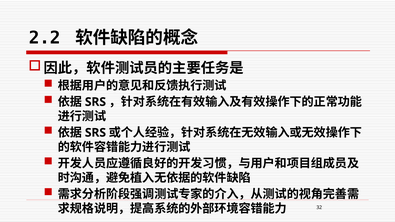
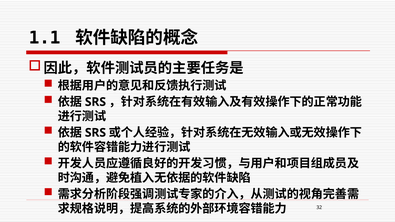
2.2: 2.2 -> 1.1
